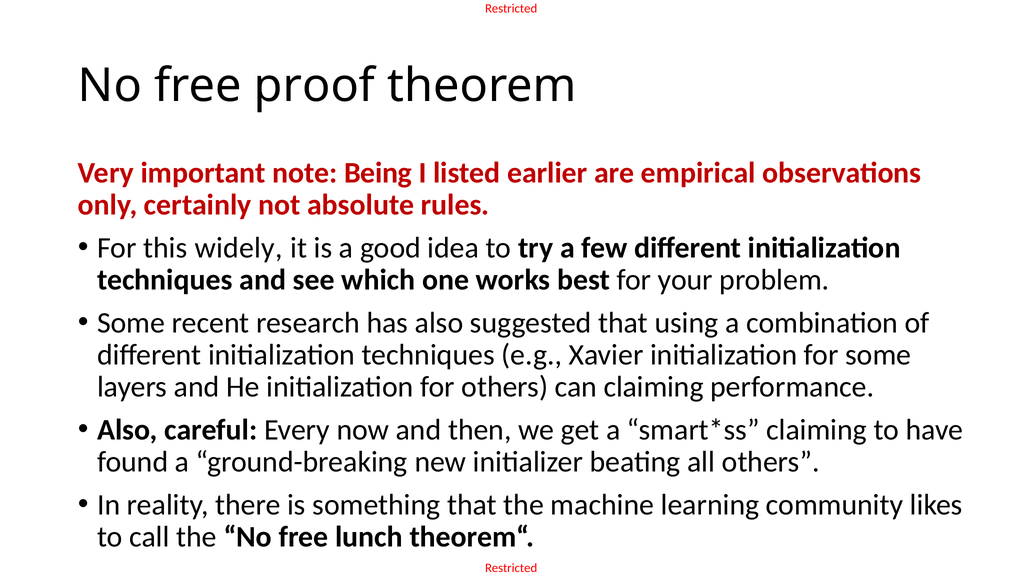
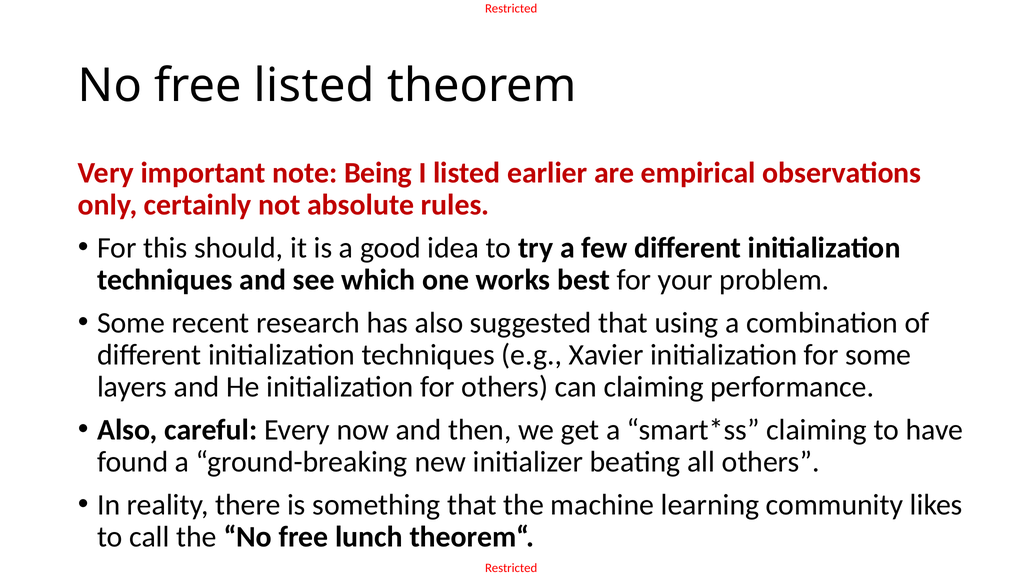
free proof: proof -> listed
widely: widely -> should
